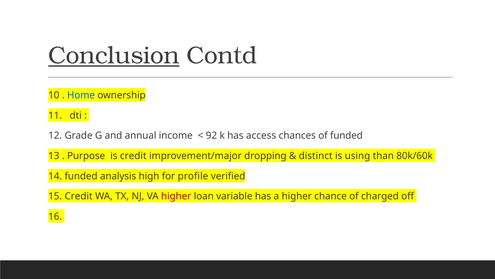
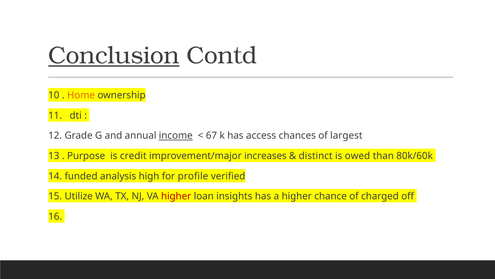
Home colour: blue -> orange
income underline: none -> present
92: 92 -> 67
of funded: funded -> largest
dropping: dropping -> increases
using: using -> owed
15 Credit: Credit -> Utilize
variable: variable -> insights
